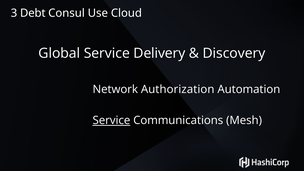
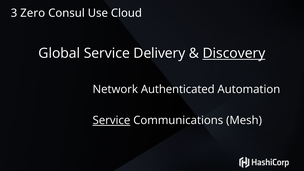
Debt: Debt -> Zero
Discovery underline: none -> present
Authorization: Authorization -> Authenticated
